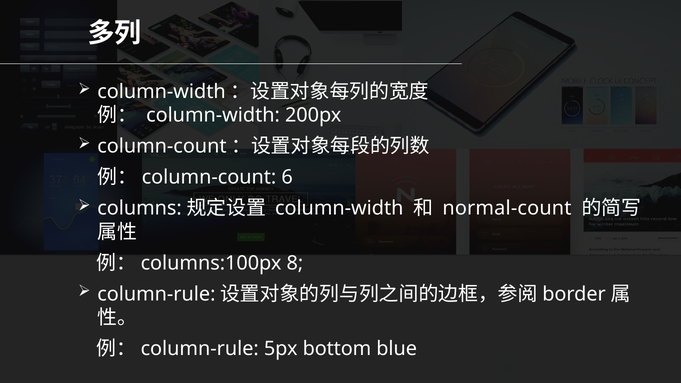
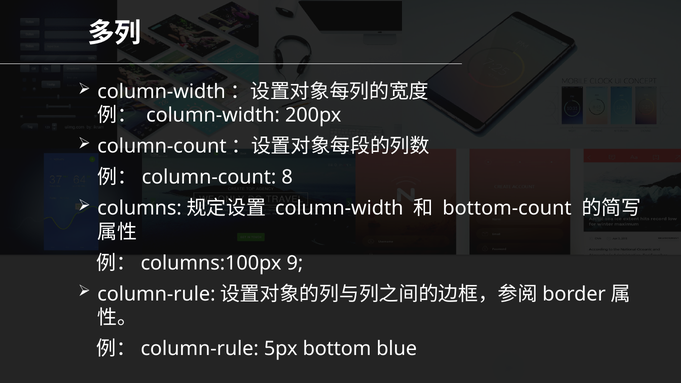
6: 6 -> 8
normal-count: normal-count -> bottom-count
8: 8 -> 9
